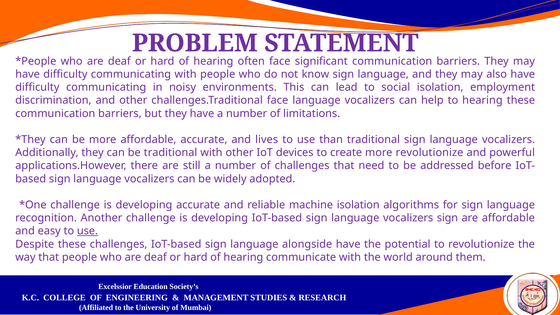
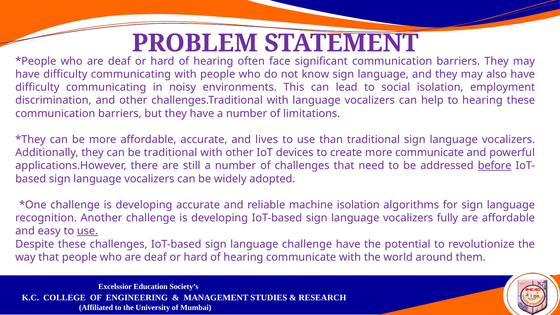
challenges.Traditional face: face -> with
more revolutionize: revolutionize -> communicate
before underline: none -> present
vocalizers sign: sign -> fully
language alongside: alongside -> challenge
